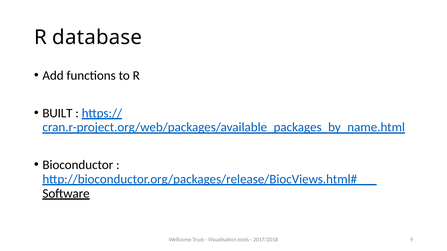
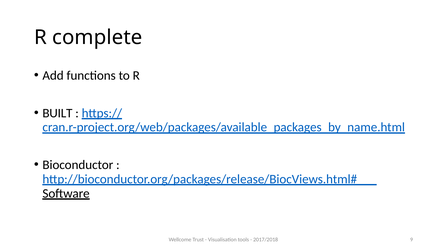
database: database -> complete
